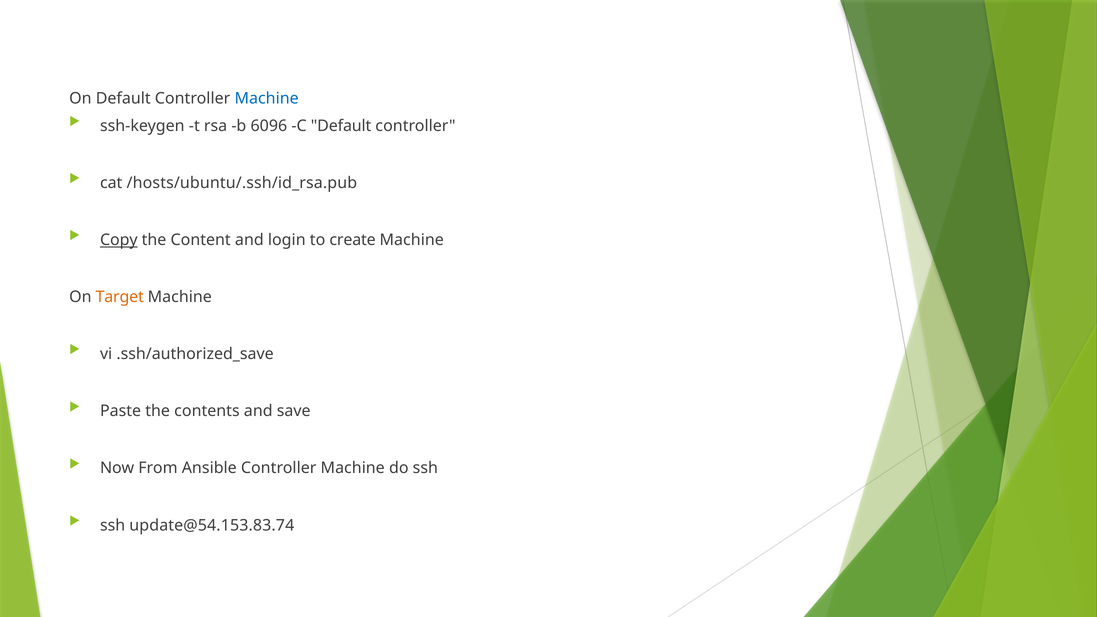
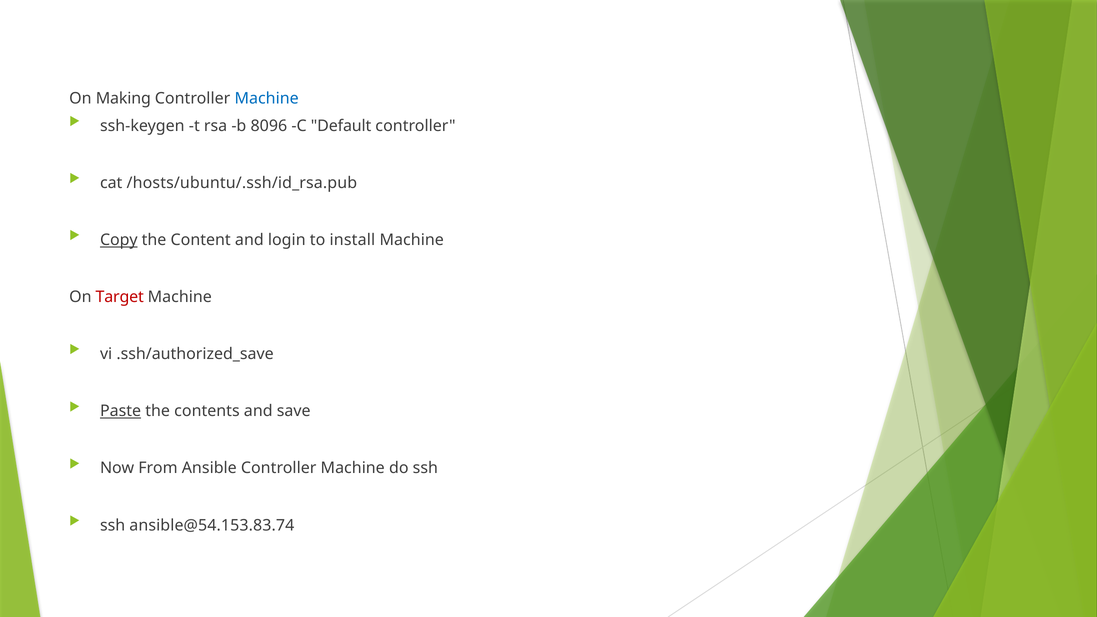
On Default: Default -> Making
6096: 6096 -> 8096
create: create -> install
Target colour: orange -> red
Paste underline: none -> present
update@54.153.83.74: update@54.153.83.74 -> ansible@54.153.83.74
